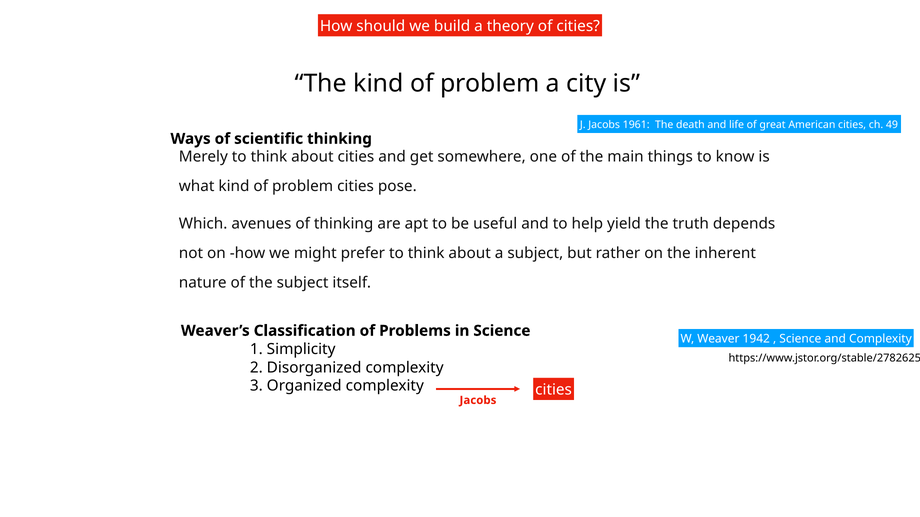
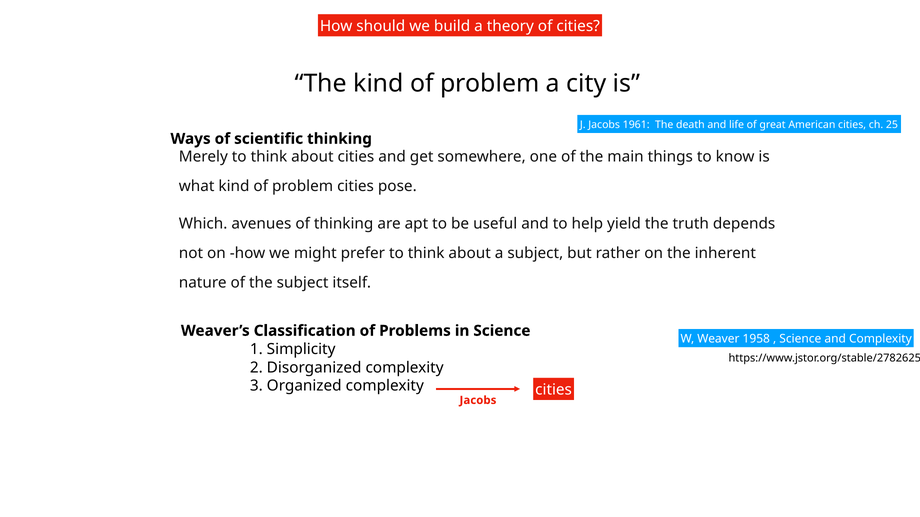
49: 49 -> 25
1942: 1942 -> 1958
